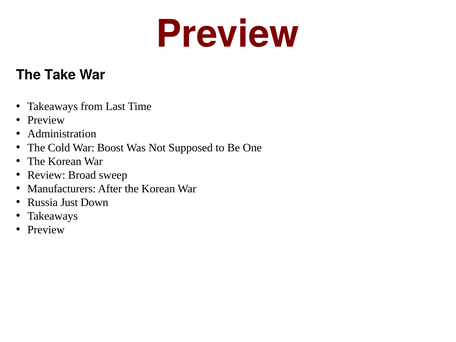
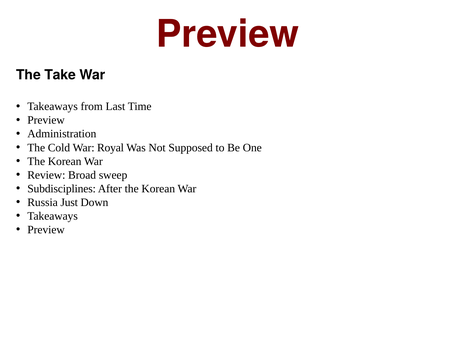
Boost: Boost -> Royal
Manufacturers: Manufacturers -> Subdisciplines
